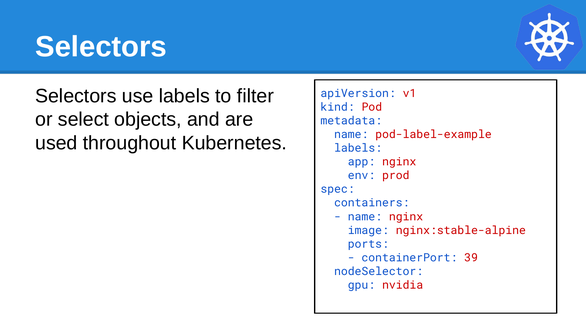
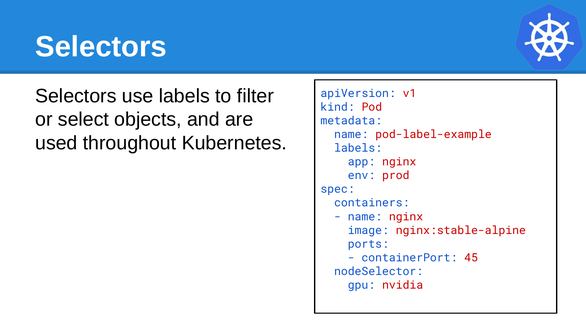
39: 39 -> 45
